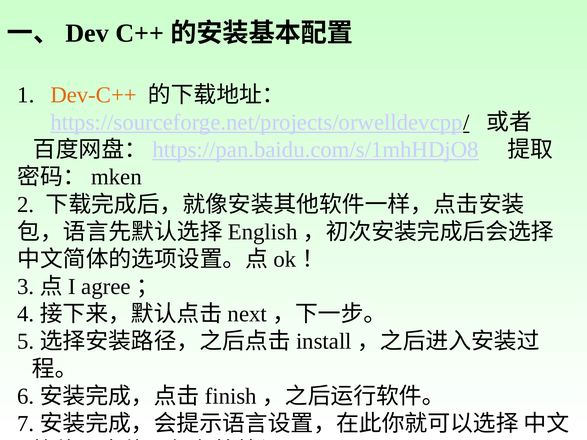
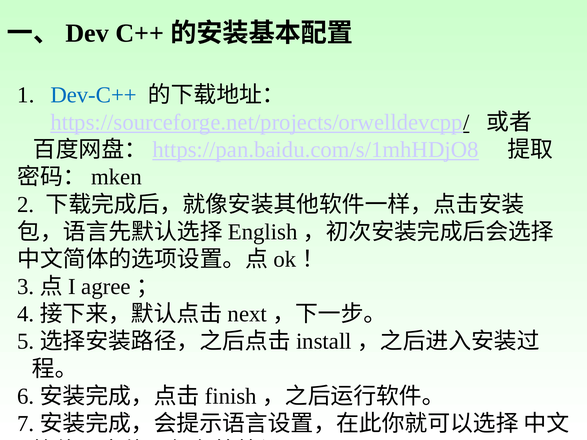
Dev-C++ colour: orange -> blue
